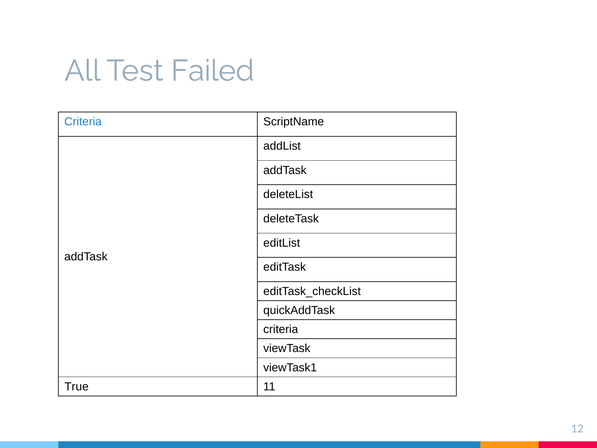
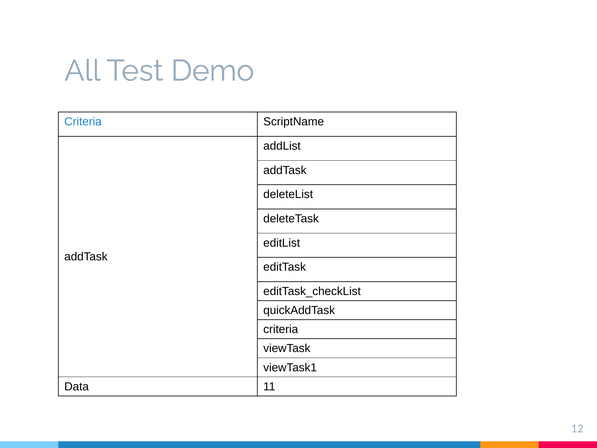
Failed: Failed -> Demo
True: True -> Data
